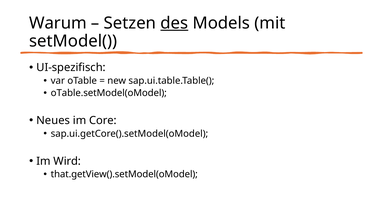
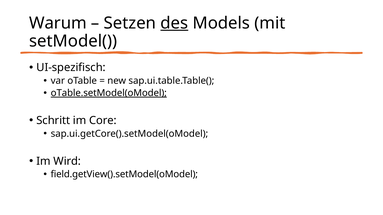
oTable.setModel(oModel underline: none -> present
Neues: Neues -> Schritt
that.getView().setModel(oModel: that.getView().setModel(oModel -> field.getView().setModel(oModel
